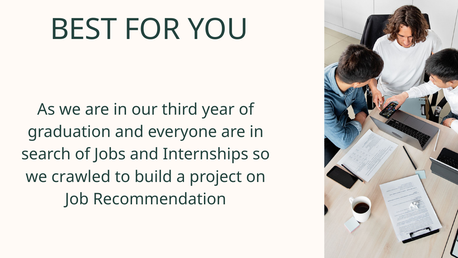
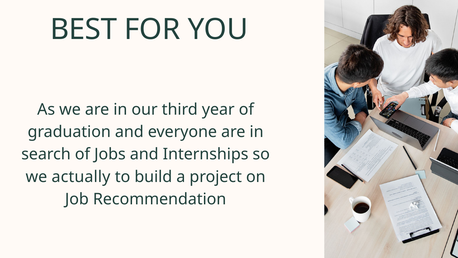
crawled: crawled -> actually
